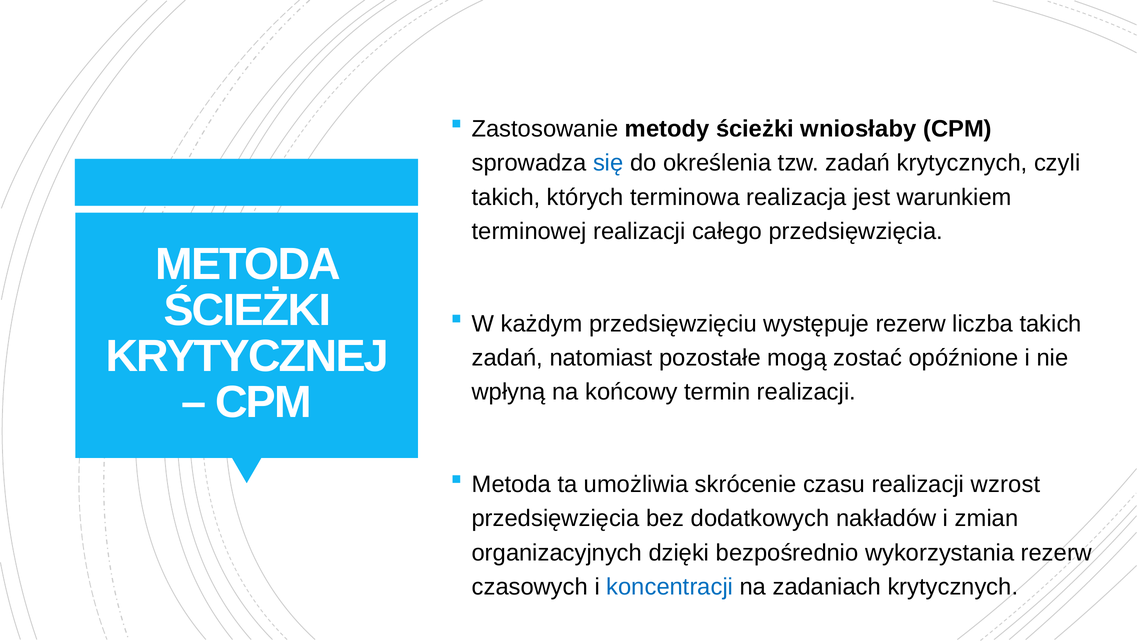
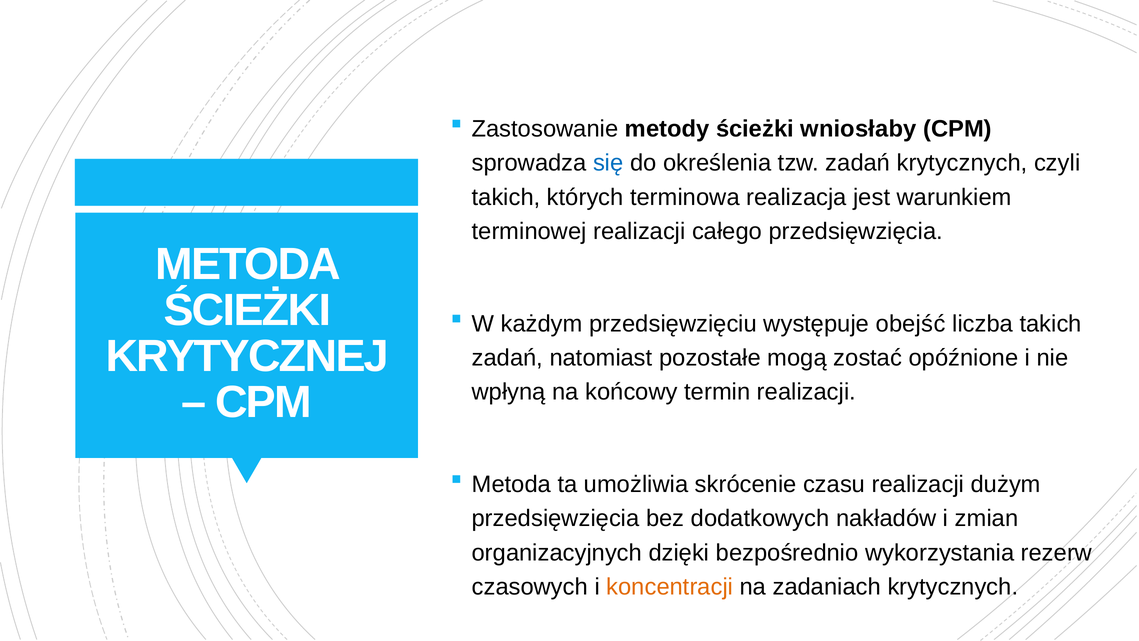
występuje rezerw: rezerw -> obejść
wzrost: wzrost -> dużym
koncentracji colour: blue -> orange
